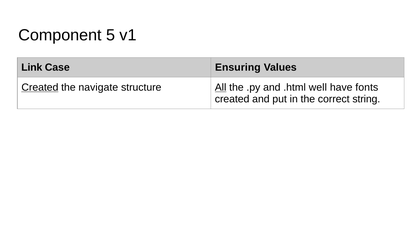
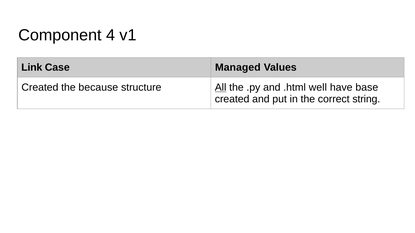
5: 5 -> 4
Ensuring: Ensuring -> Managed
Created at (40, 88) underline: present -> none
navigate: navigate -> because
fonts: fonts -> base
